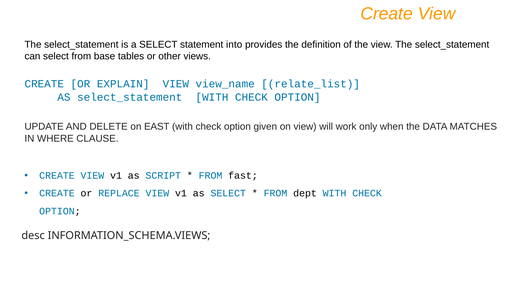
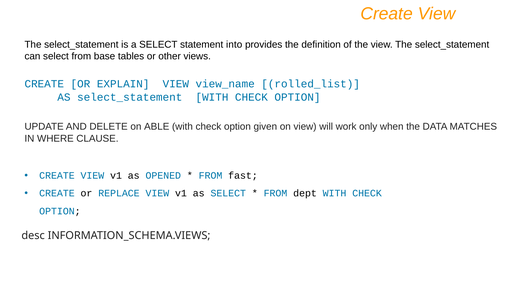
relate_list: relate_list -> rolled_list
EAST: EAST -> ABLE
SCRIPT: SCRIPT -> OPENED
